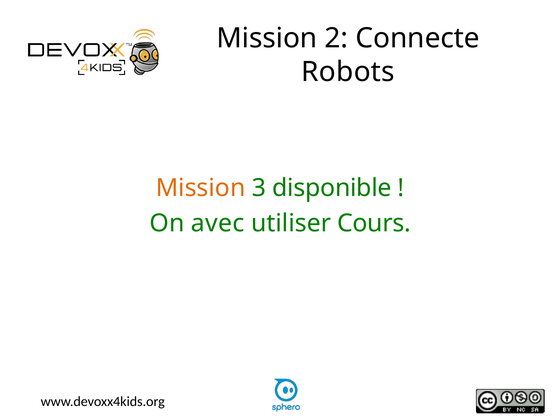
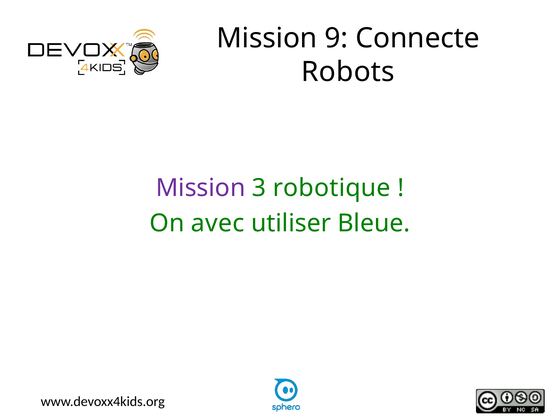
2: 2 -> 9
Mission at (201, 188) colour: orange -> purple
disponible: disponible -> robotique
Cours: Cours -> Bleue
